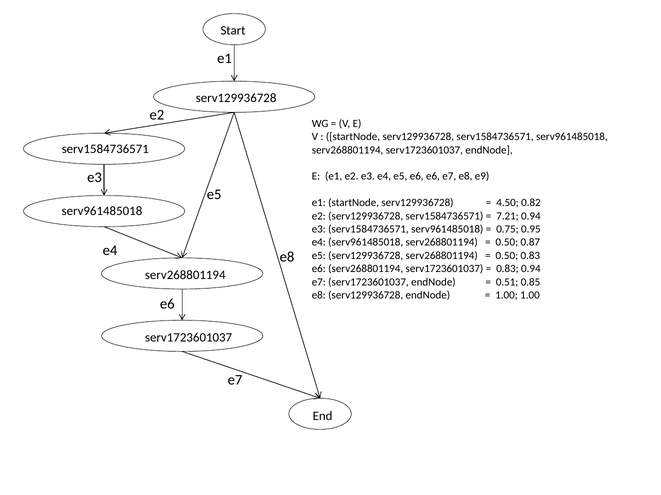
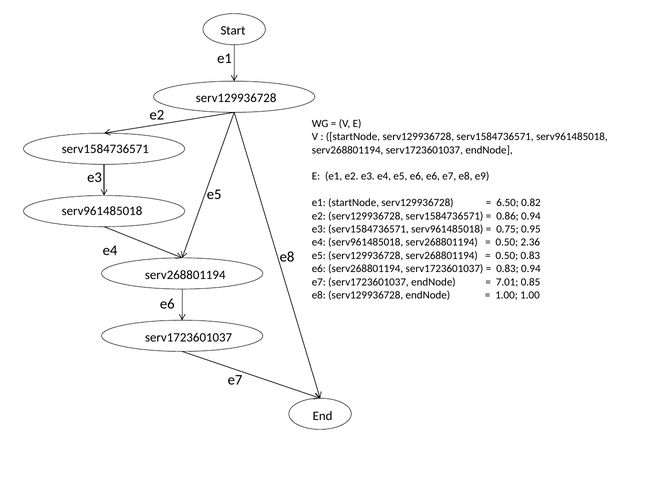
4.50: 4.50 -> 6.50
7.21: 7.21 -> 0.86
0.87: 0.87 -> 2.36
0.51: 0.51 -> 7.01
